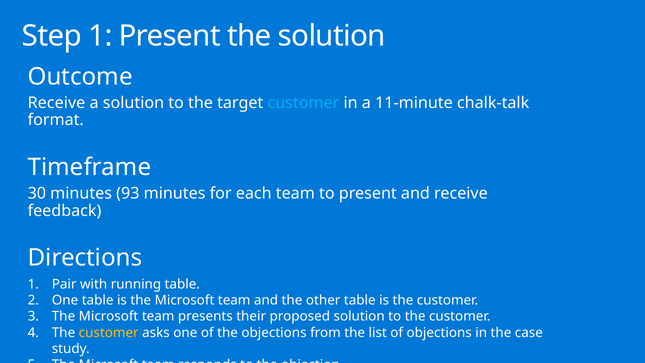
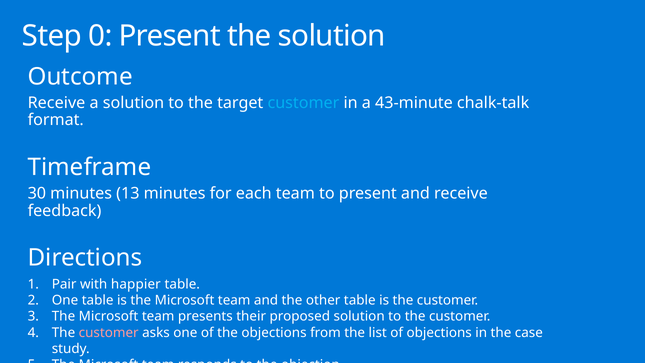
Step 1: 1 -> 0
11-minute: 11-minute -> 43-minute
93: 93 -> 13
running: running -> happier
customer at (109, 332) colour: yellow -> pink
